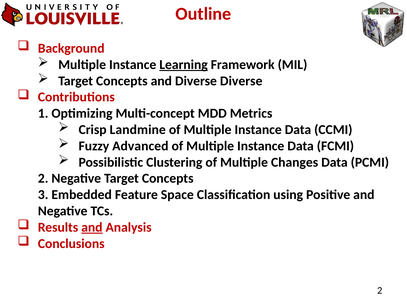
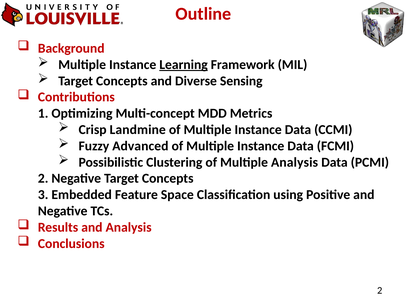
Diverse Diverse: Diverse -> Sensing
Multiple Changes: Changes -> Analysis
and at (92, 227) underline: present -> none
